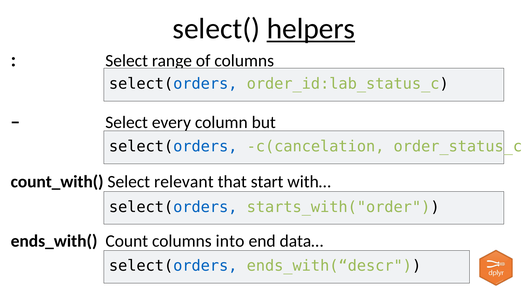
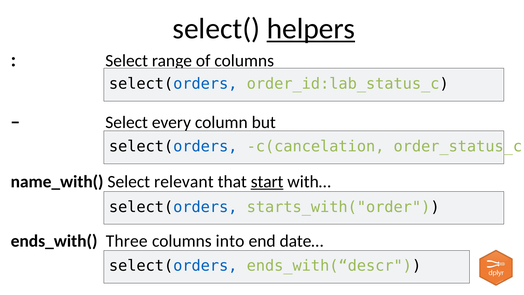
count_with(: count_with( -> name_with(
start underline: none -> present
Count: Count -> Three
data…: data… -> date…
